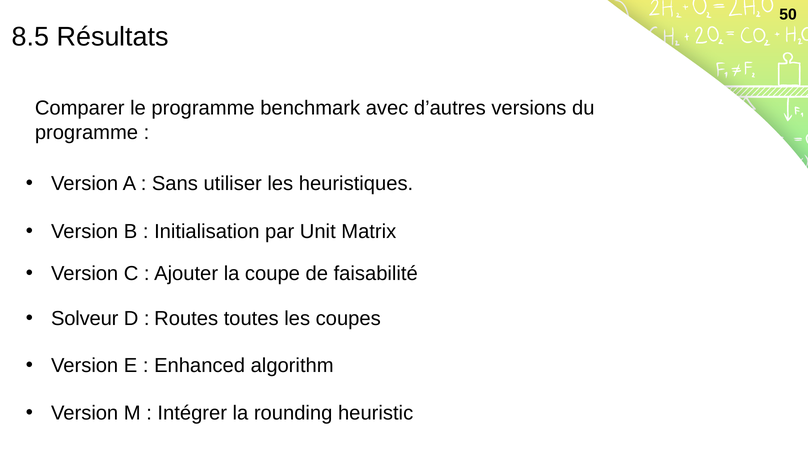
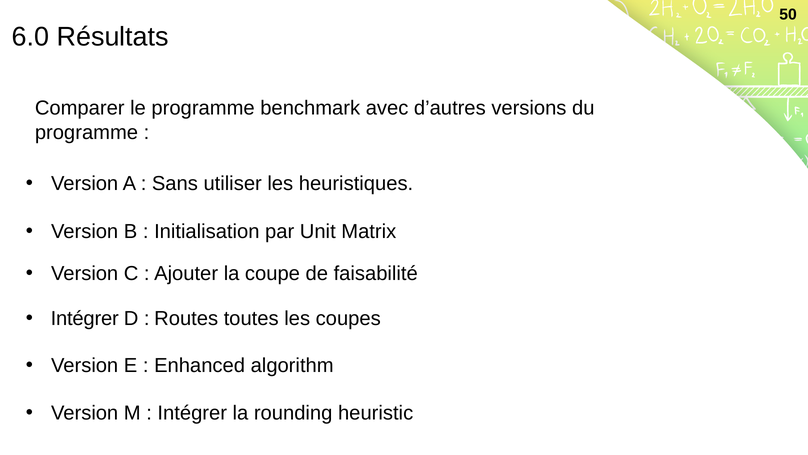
8.5: 8.5 -> 6.0
Solveur at (85, 318): Solveur -> Intégrer
